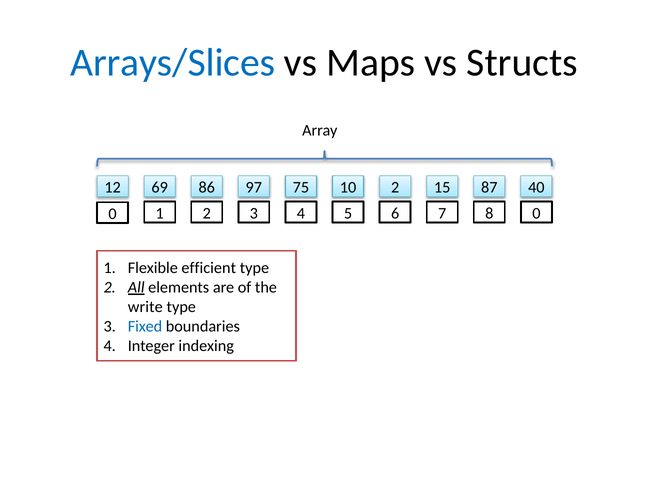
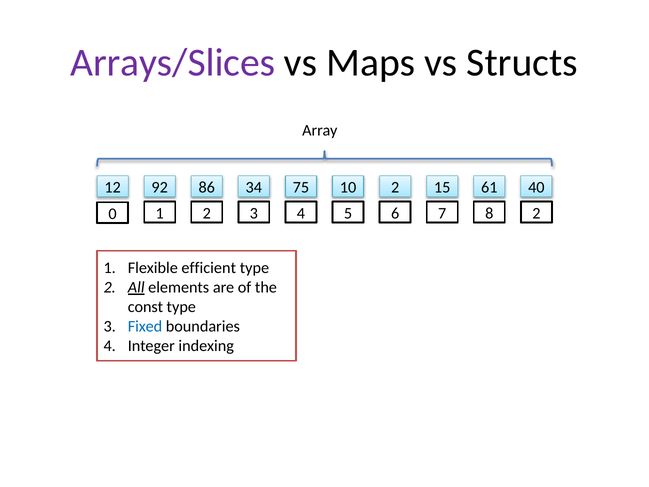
Arrays/Slices colour: blue -> purple
69: 69 -> 92
97: 97 -> 34
87: 87 -> 61
8 0: 0 -> 2
write: write -> const
